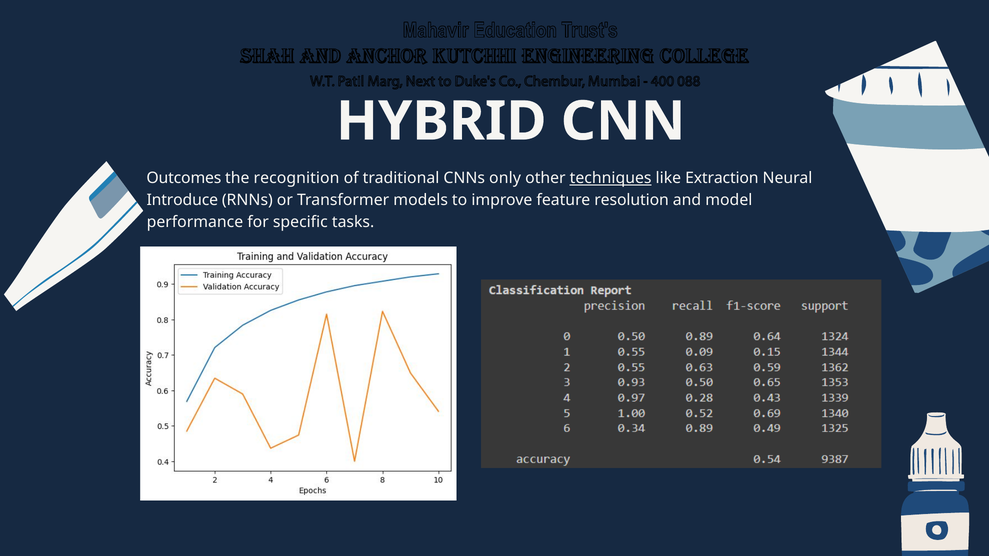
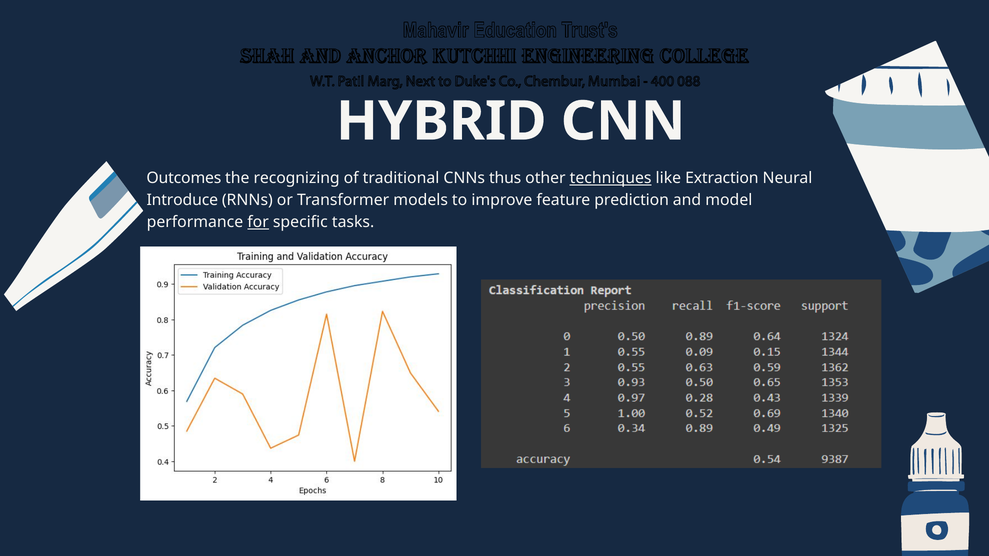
recognition: recognition -> recognizing
only: only -> thus
resolution: resolution -> prediction
for underline: none -> present
